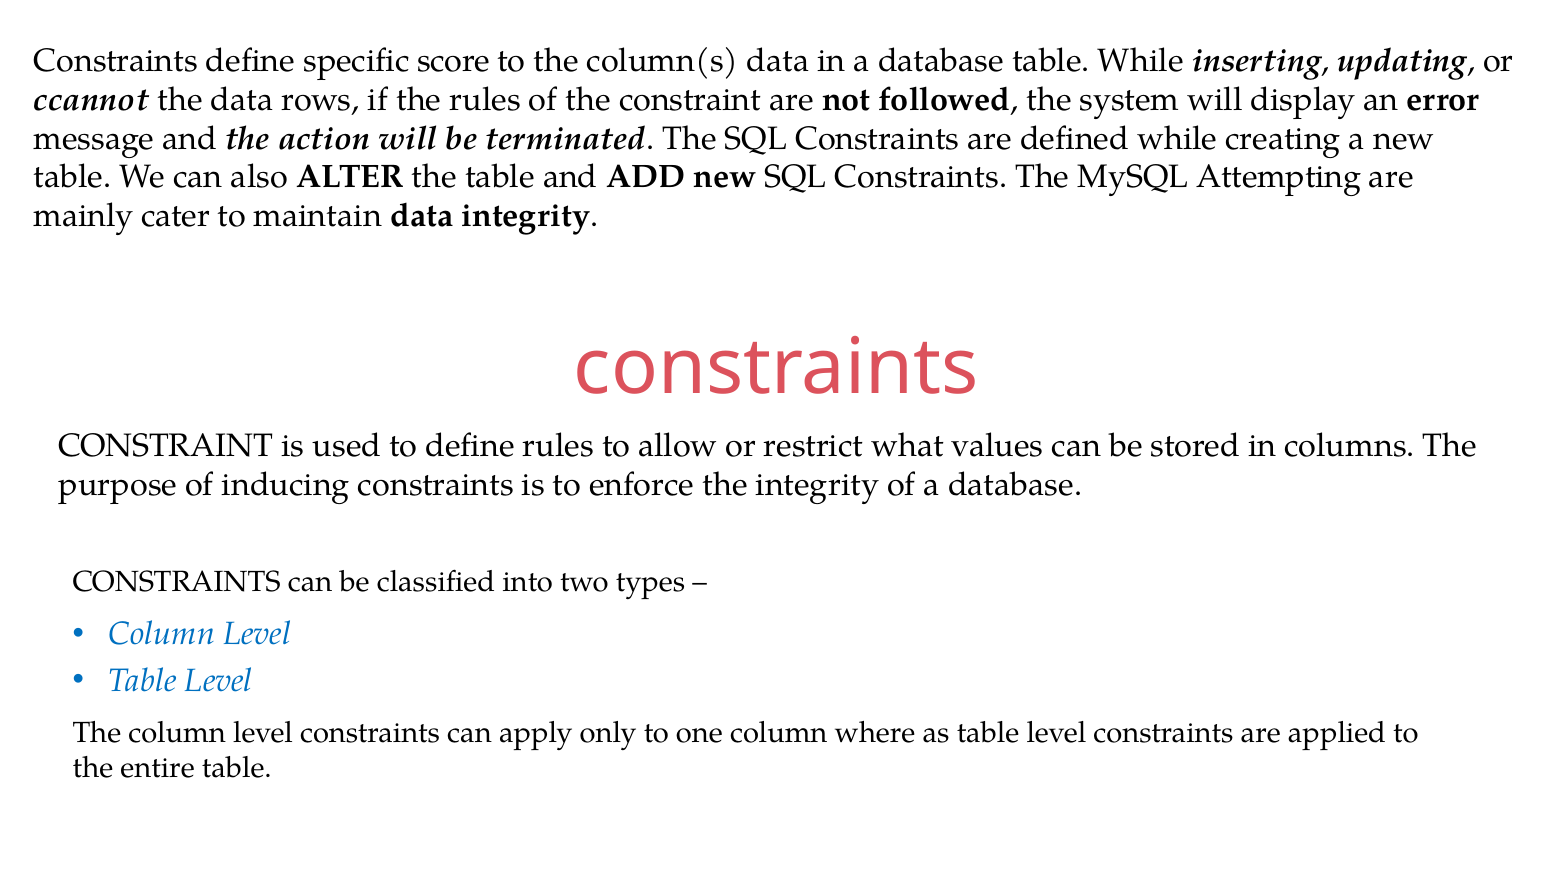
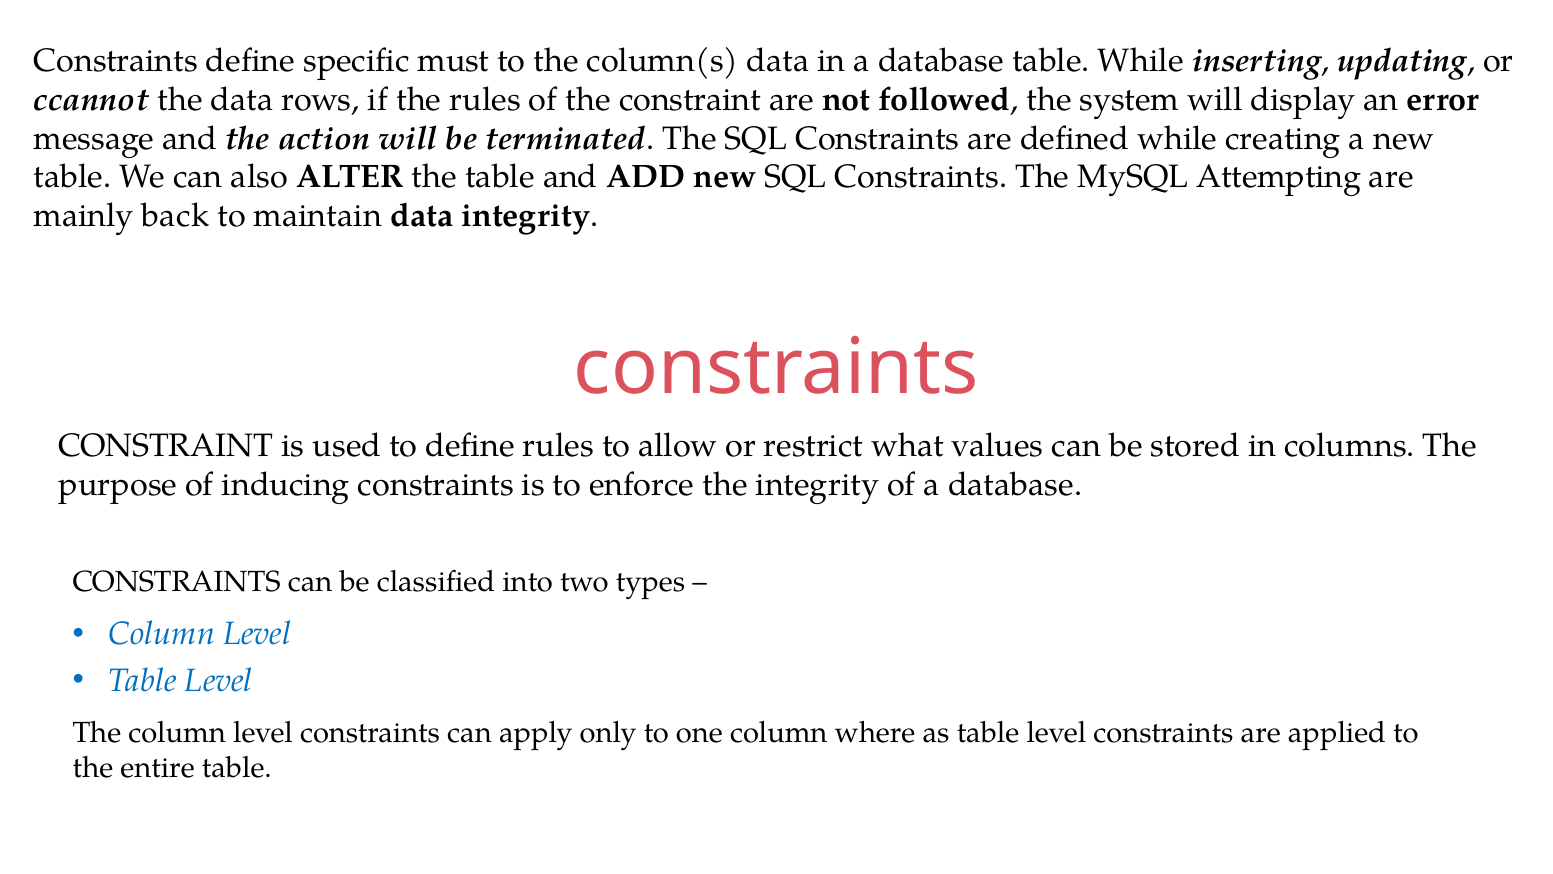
score: score -> must
cater: cater -> back
